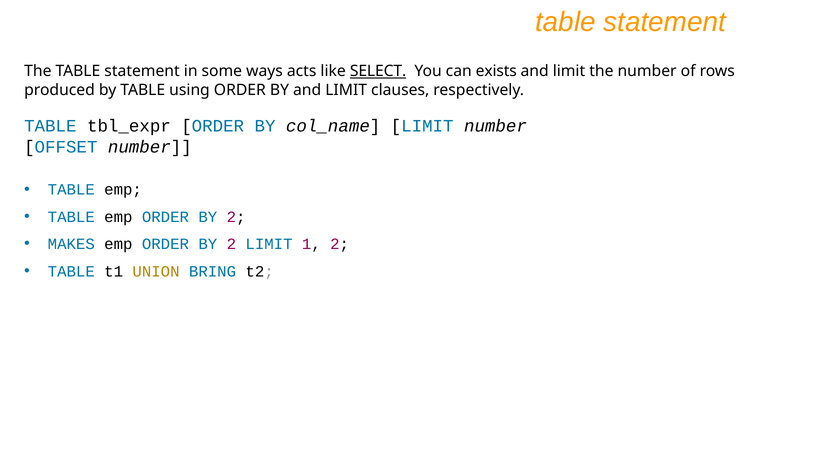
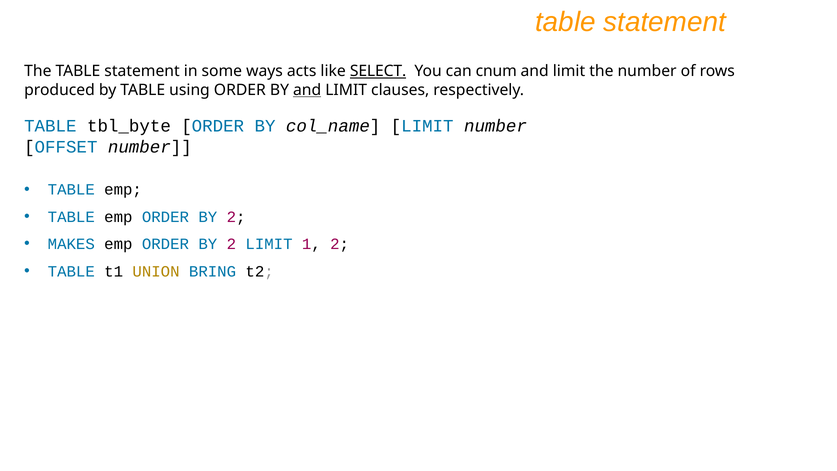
exists: exists -> cnum
and at (307, 90) underline: none -> present
tbl_expr: tbl_expr -> tbl_byte
